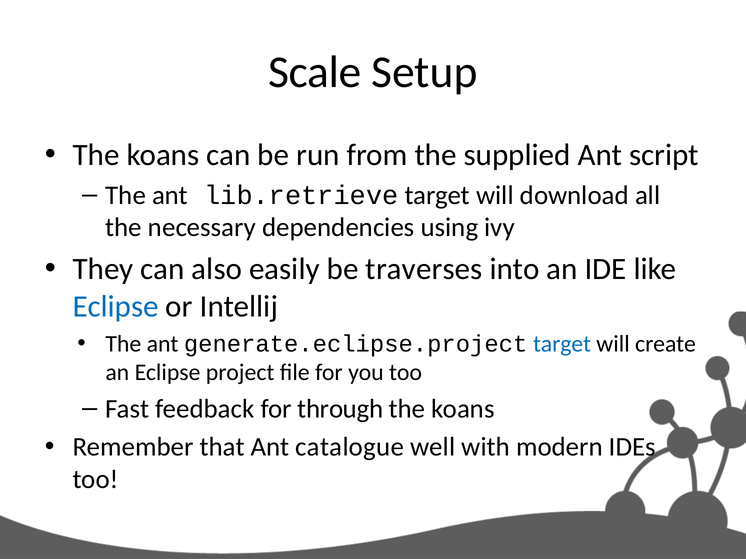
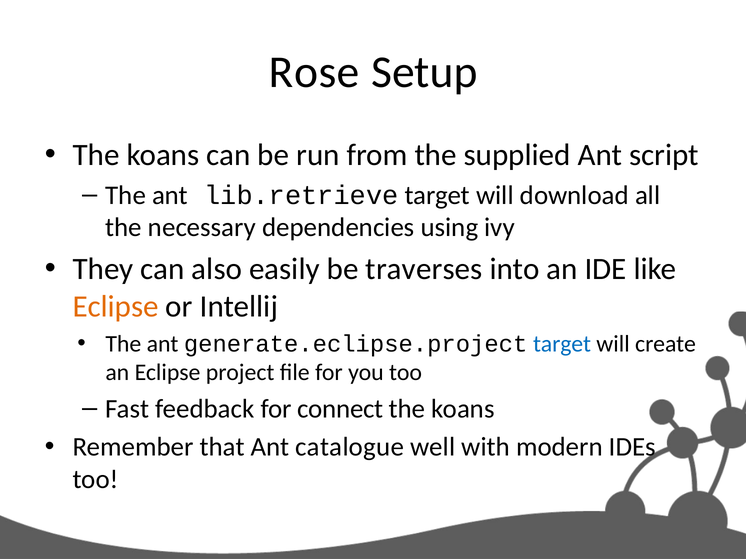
Scale: Scale -> Rose
Eclipse at (116, 307) colour: blue -> orange
through: through -> connect
